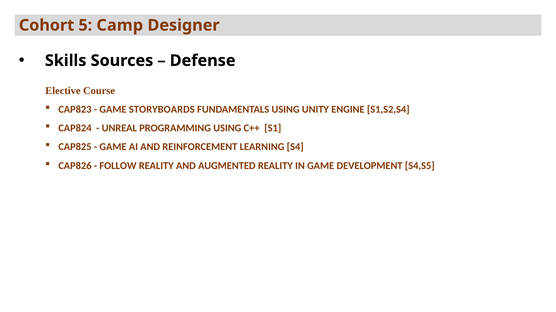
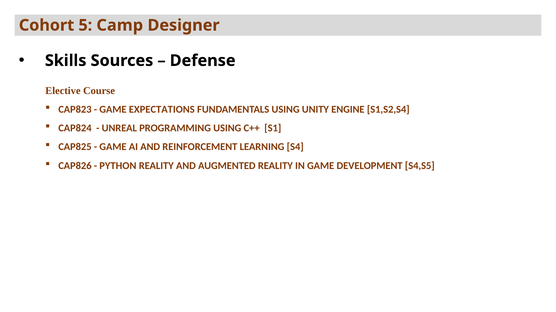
STORYBOARDS: STORYBOARDS -> EXPECTATIONS
FOLLOW: FOLLOW -> PYTHON
